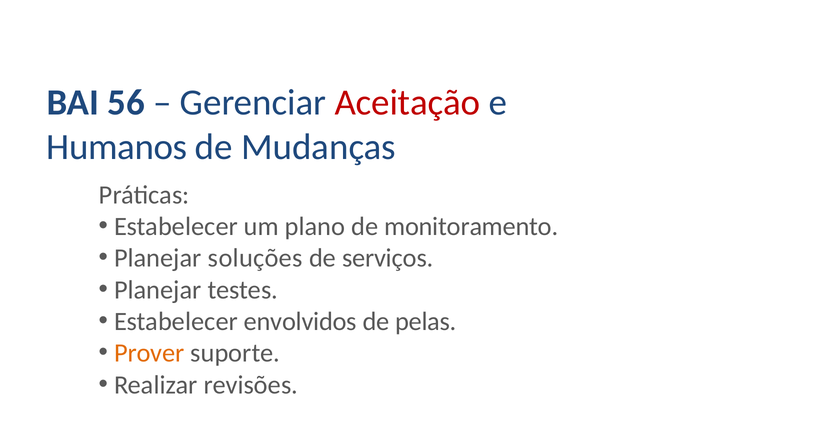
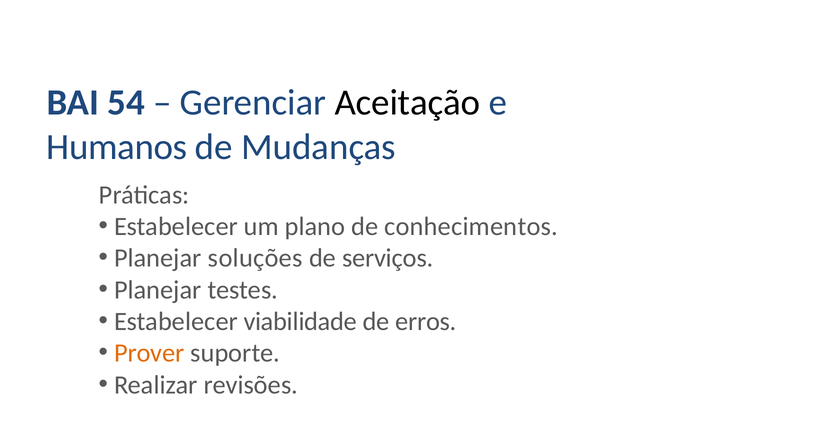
56: 56 -> 54
Aceitação colour: red -> black
monitoramento: monitoramento -> conhecimentos
envolvidos: envolvidos -> viabilidade
pelas: pelas -> erros
